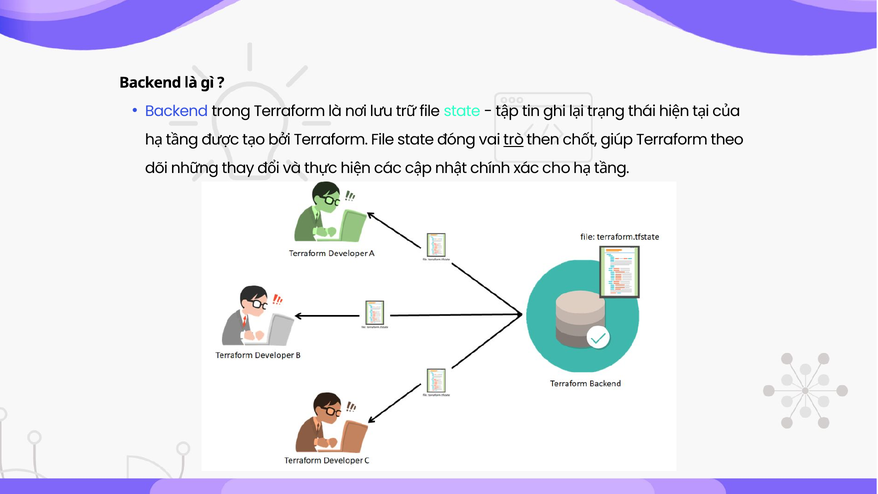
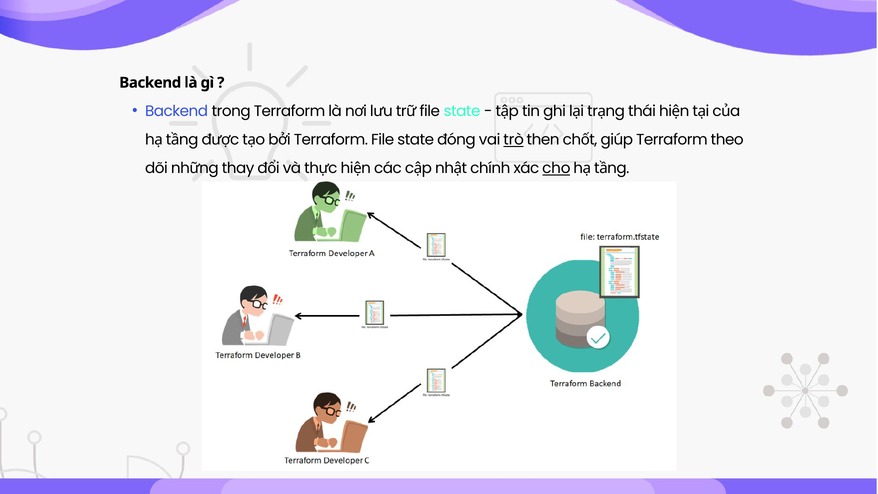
cho underline: none -> present
